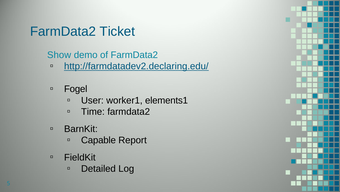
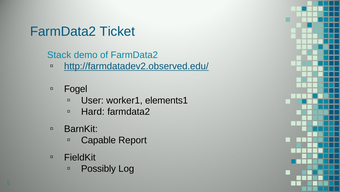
Show: Show -> Stack
http://farmdatadev2.declaring.edu/: http://farmdatadev2.declaring.edu/ -> http://farmdatadev2.observed.edu/
Time: Time -> Hard
Detailed: Detailed -> Possibly
